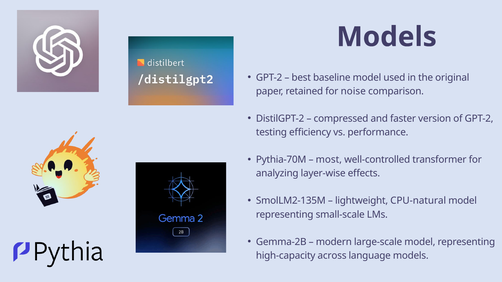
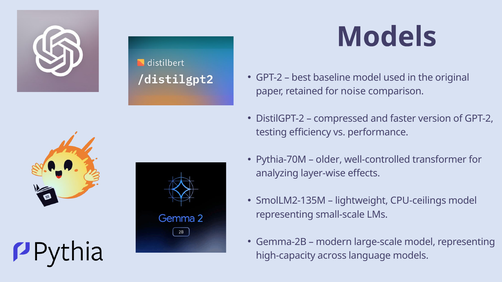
most: most -> older
CPU-natural: CPU-natural -> CPU-ceilings
